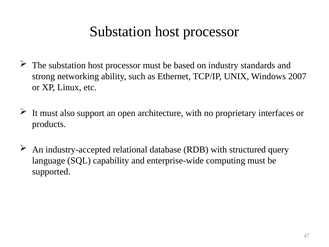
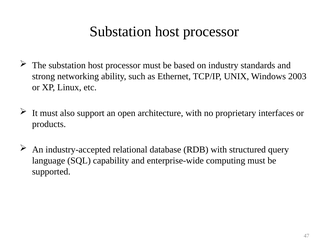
2007: 2007 -> 2003
